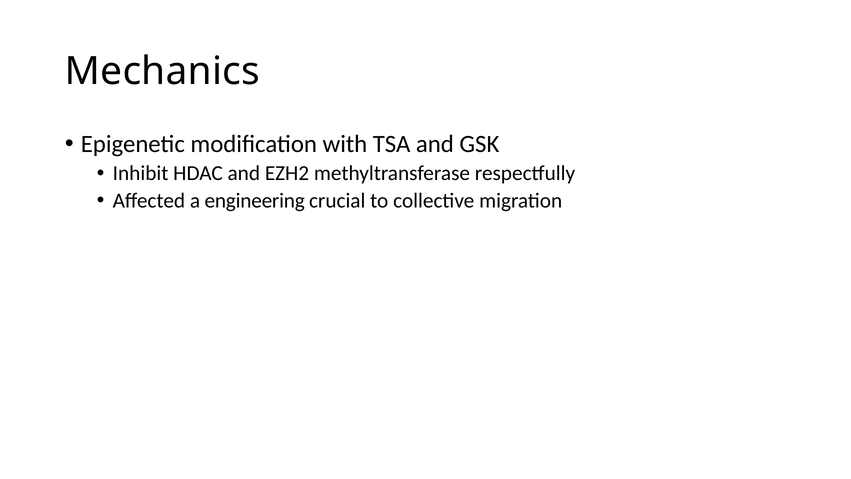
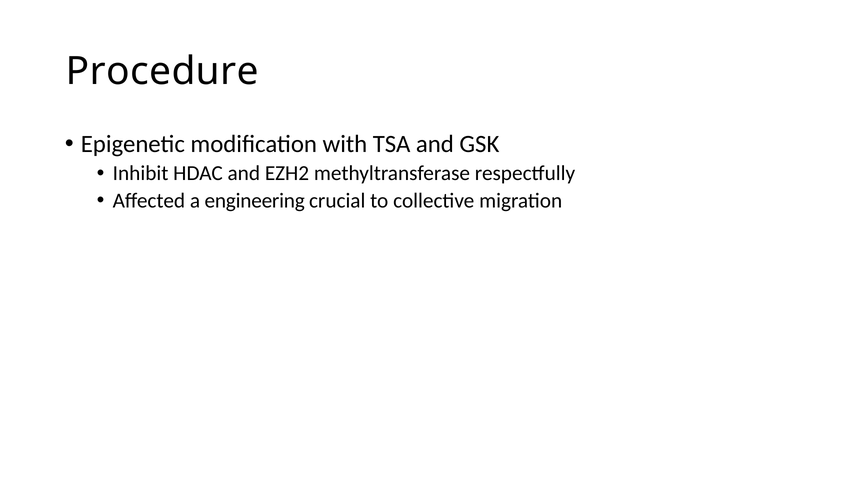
Mechanics: Mechanics -> Procedure
